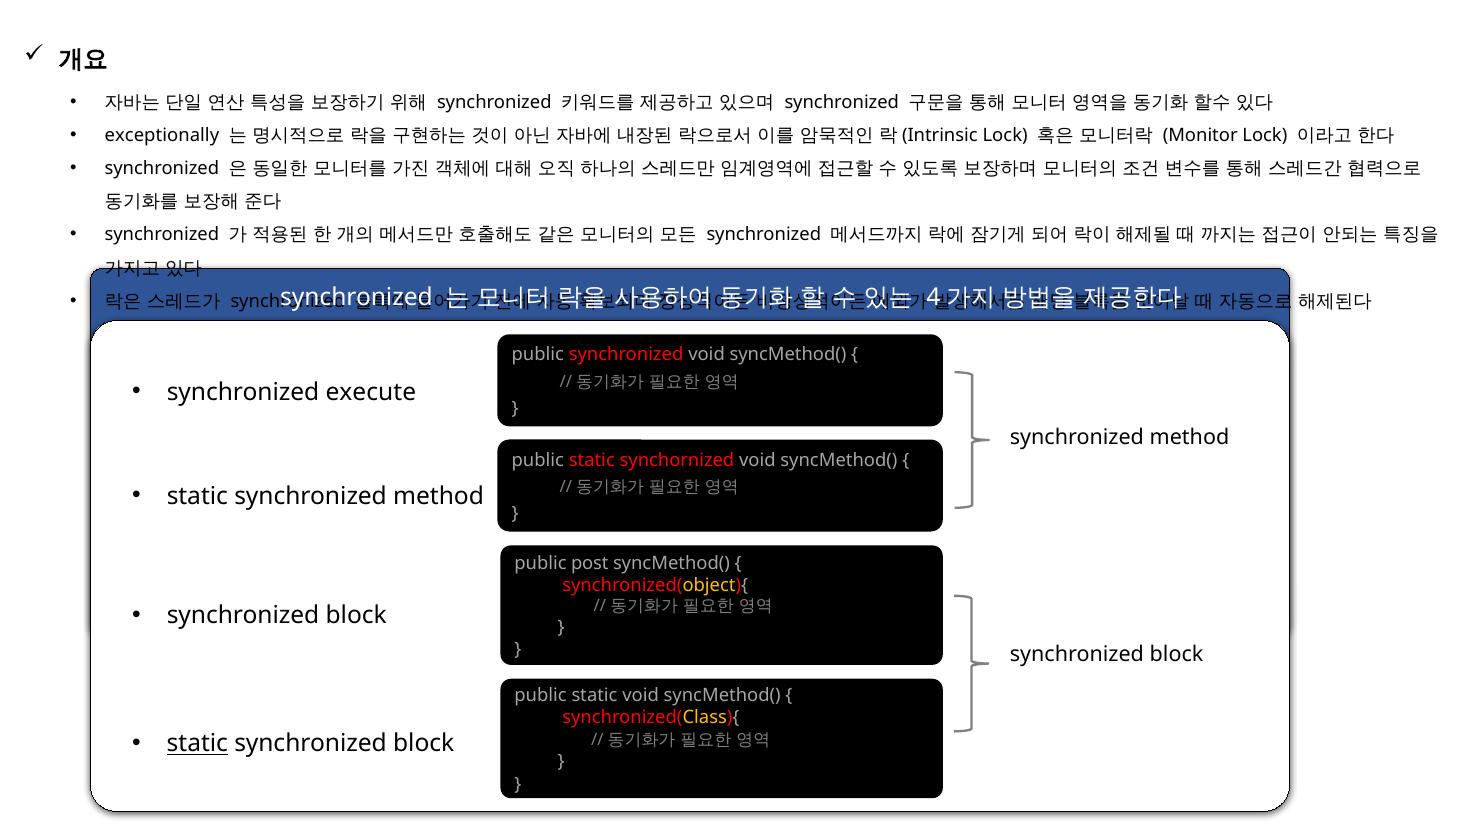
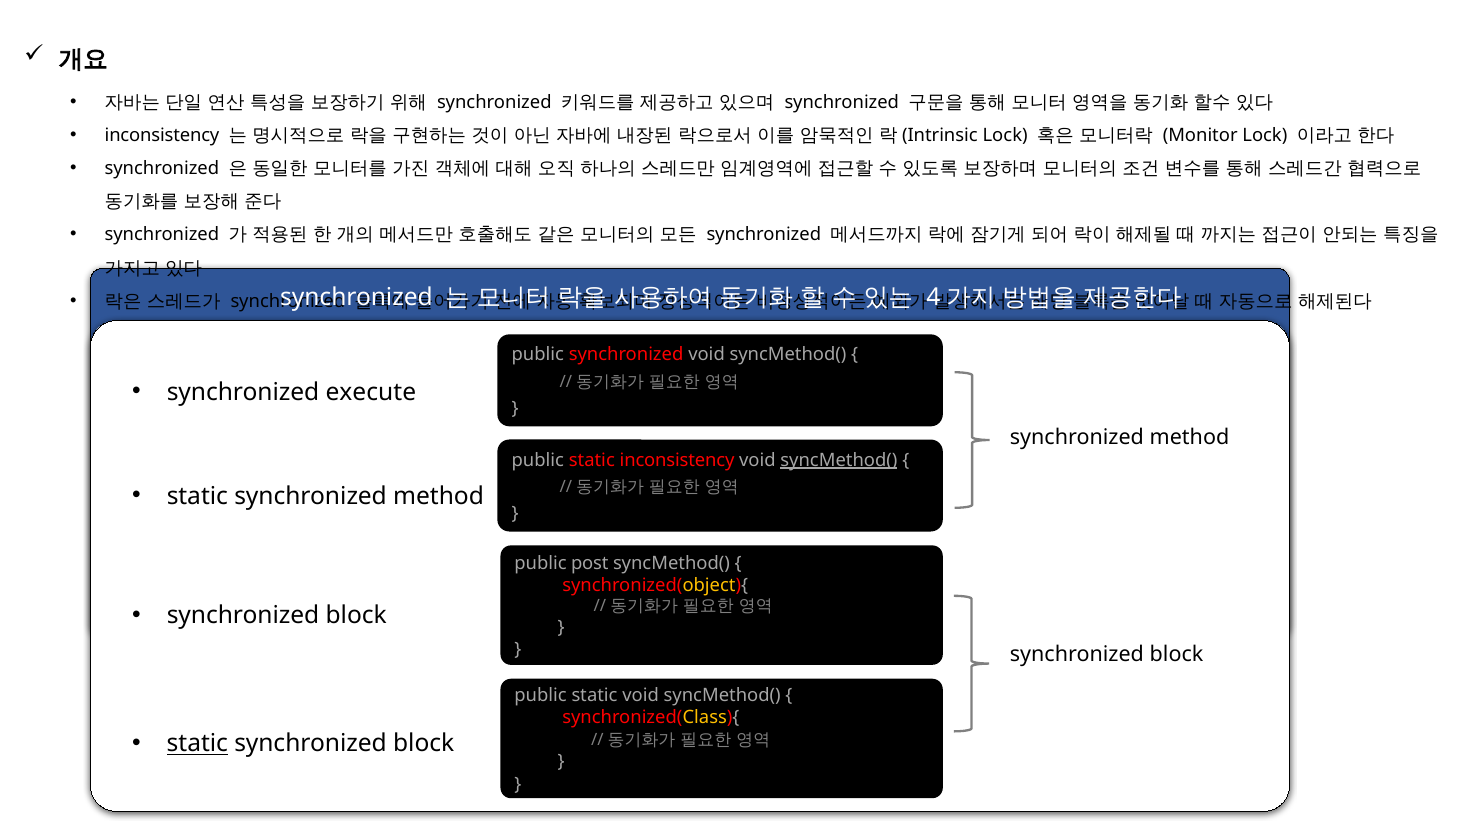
exceptionally at (162, 135): exceptionally -> inconsistency
static synchornized: synchornized -> inconsistency
syncMethod( at (839, 460) underline: none -> present
